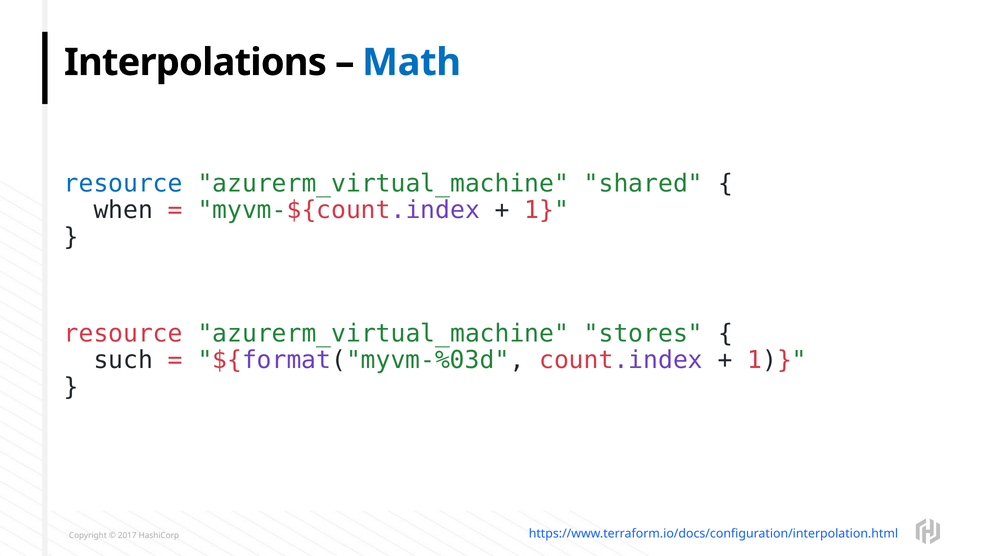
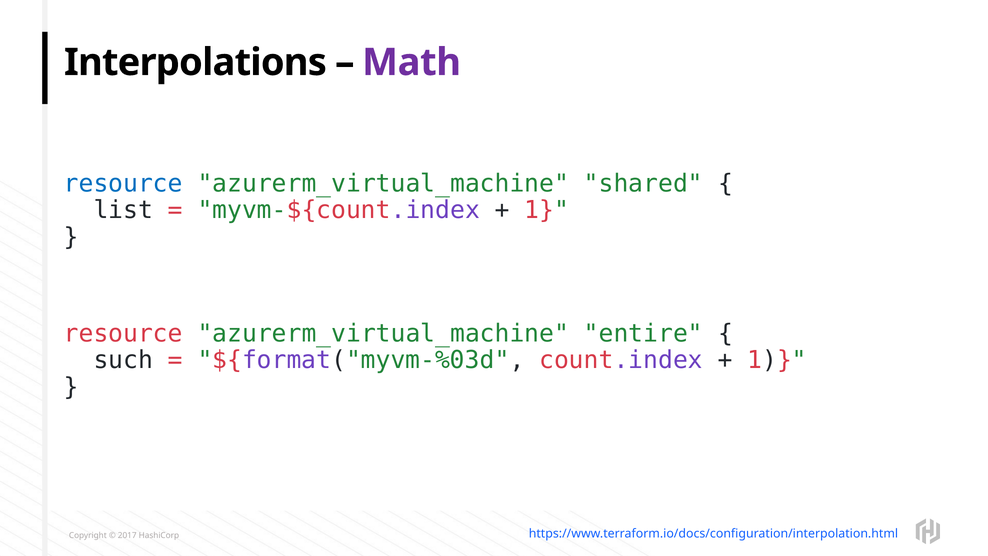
Math colour: blue -> purple
when: when -> list
stores: stores -> entire
